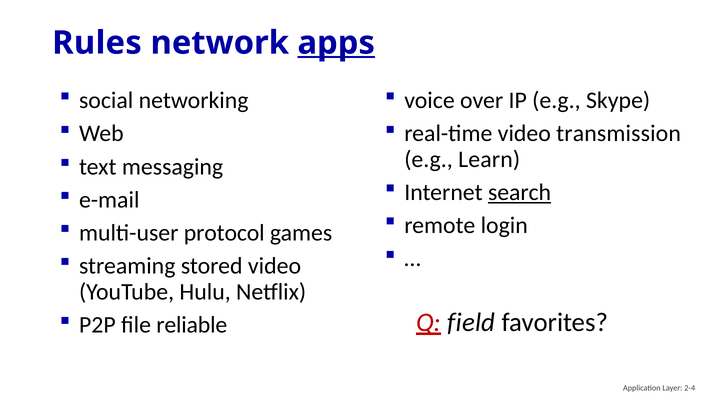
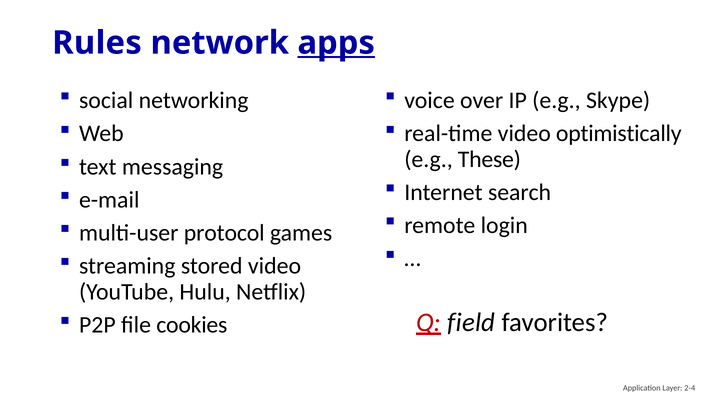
transmission: transmission -> optimistically
Learn: Learn -> These
search underline: present -> none
reliable: reliable -> cookies
